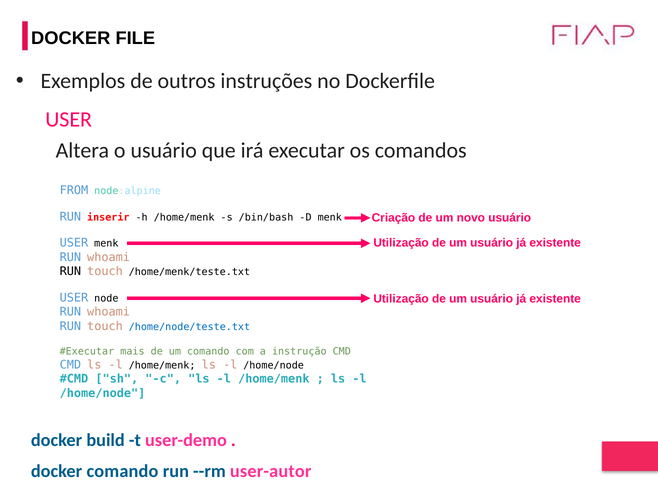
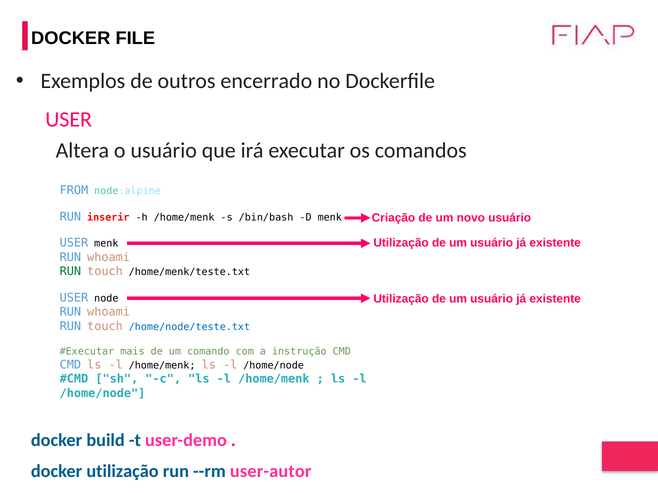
instruções: instruções -> encerrado
RUN at (70, 272) colour: black -> green
docker comando: comando -> utilização
